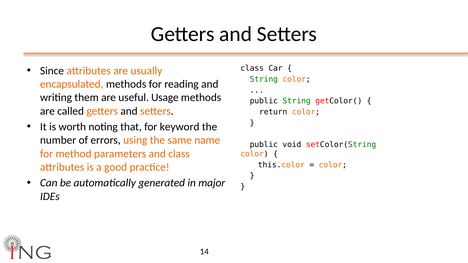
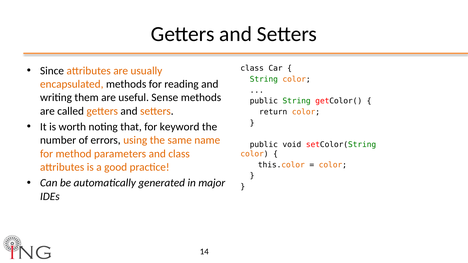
Usage: Usage -> Sense
